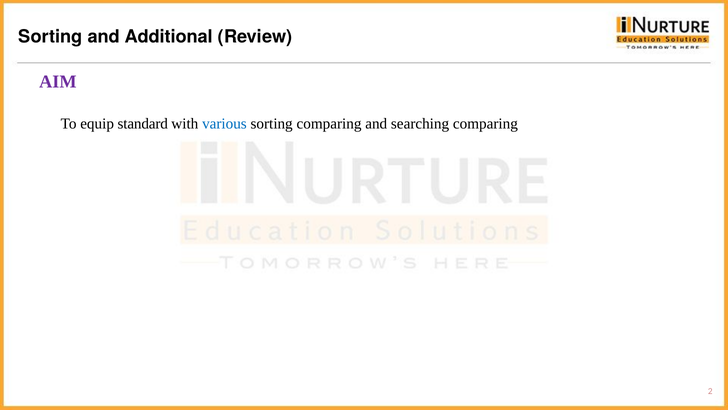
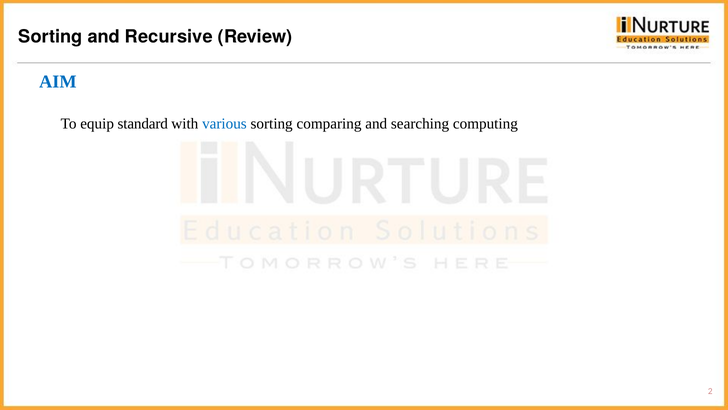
Additional: Additional -> Recursive
AIM colour: purple -> blue
searching comparing: comparing -> computing
